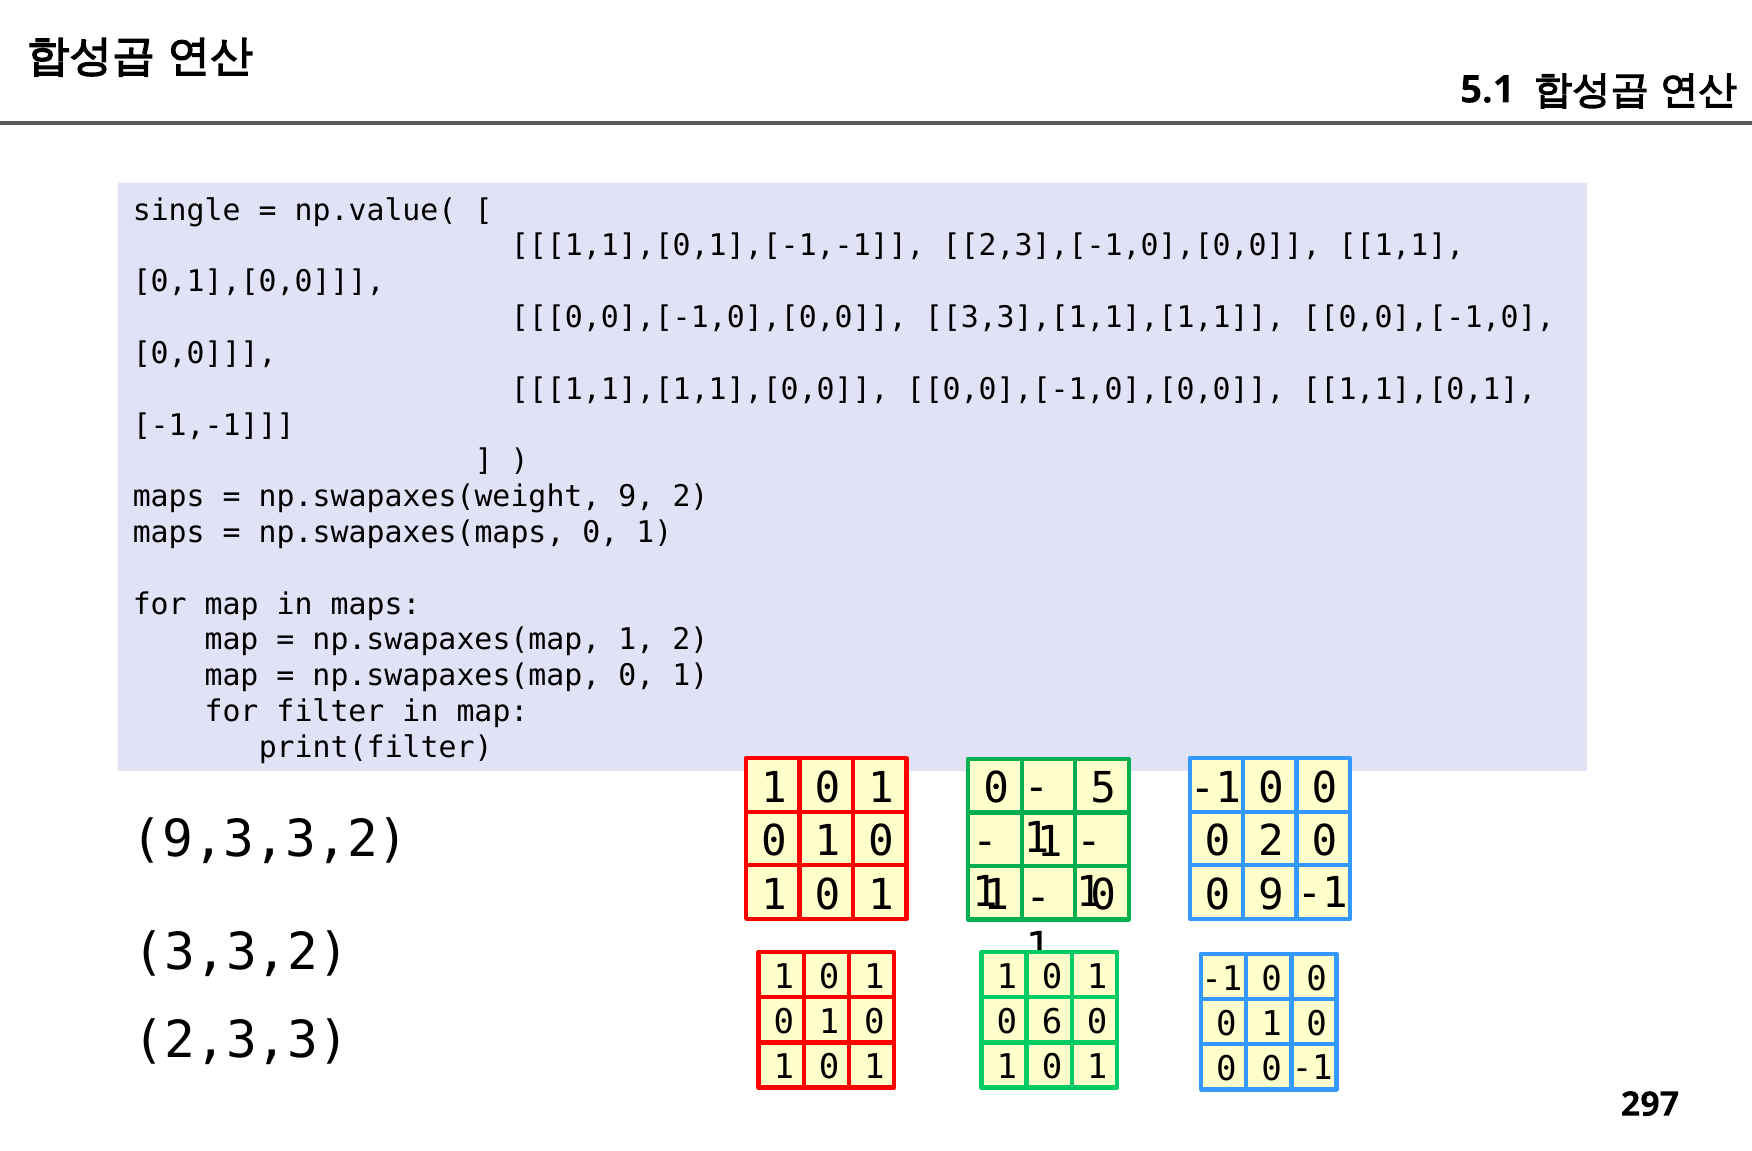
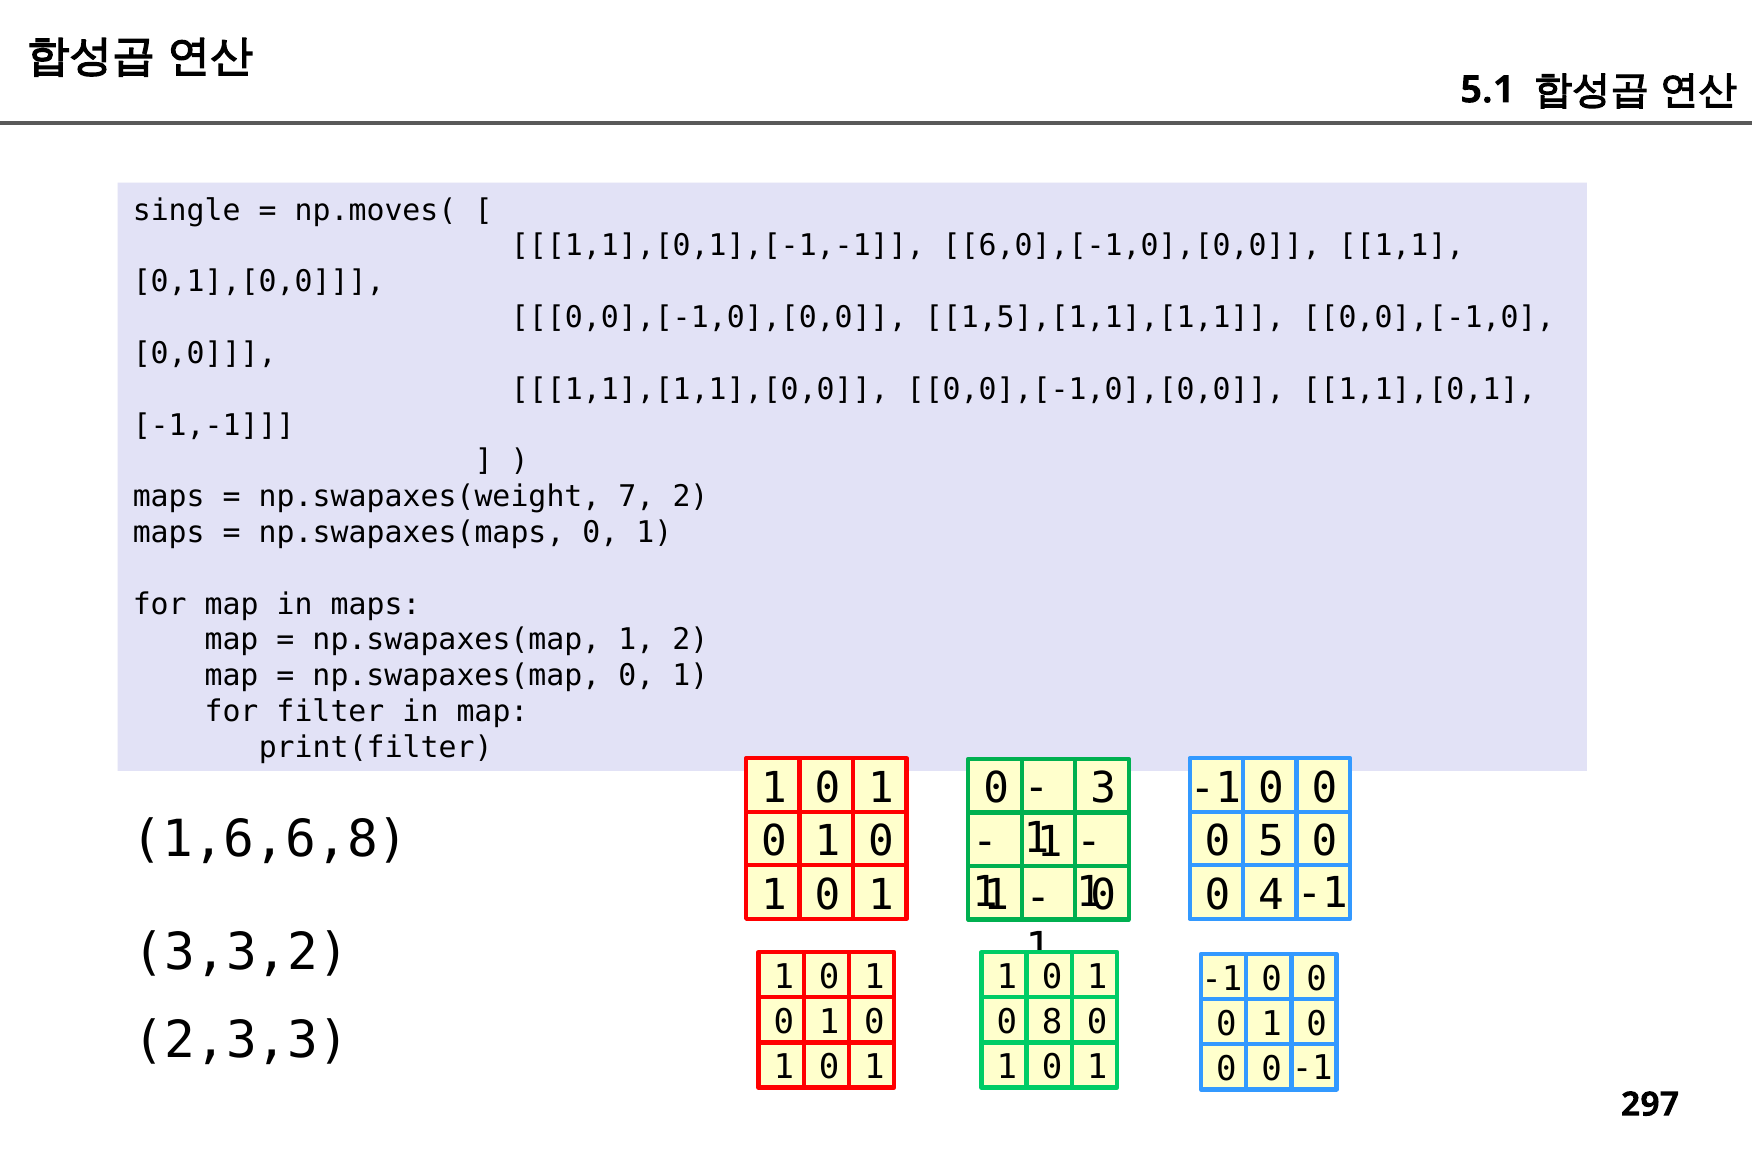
np.value(: np.value( -> np.moves(
2,3],[-1,0],[0,0: 2,3],[-1,0],[0,0 -> 6,0],[-1,0],[0,0
3,3],[1,1],[1,1: 3,3],[1,1],[1,1 -> 1,5],[1,1],[1,1
np.swapaxes(weight 9: 9 -> 7
5: 5 -> 3
9,3,3,2: 9,3,3,2 -> 1,6,6,8
0 2: 2 -> 5
0 9: 9 -> 4
6: 6 -> 8
